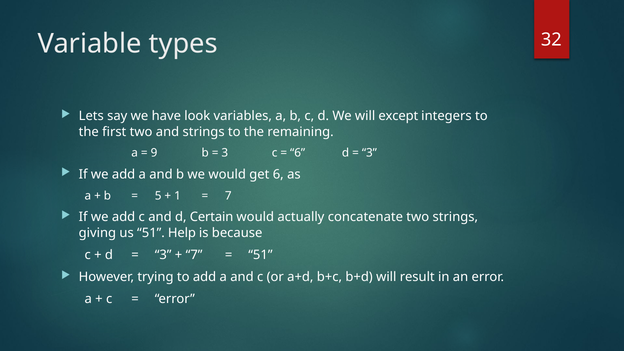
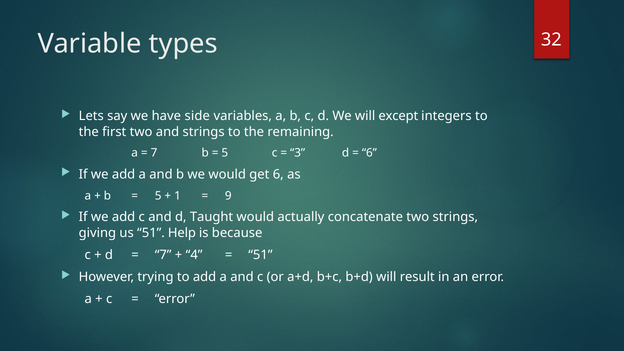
look: look -> side
9 at (154, 153): 9 -> 7
3 at (225, 153): 3 -> 5
6 at (298, 153): 6 -> 3
3 at (369, 153): 3 -> 6
7 at (228, 196): 7 -> 9
Certain: Certain -> Taught
3 at (163, 255): 3 -> 7
7 at (194, 255): 7 -> 4
